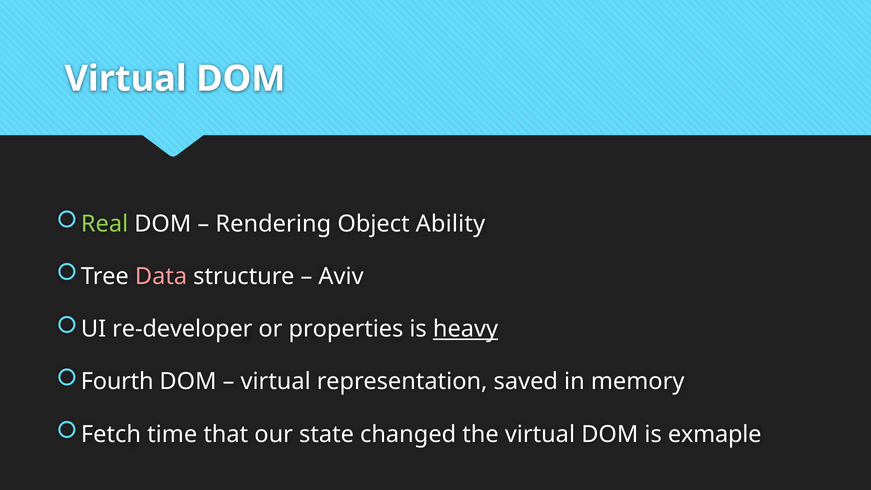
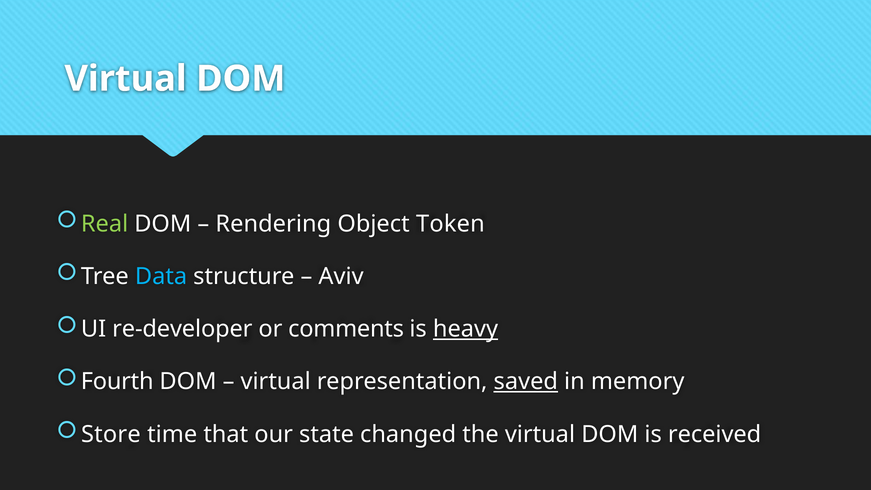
Ability: Ability -> Token
Data colour: pink -> light blue
properties: properties -> comments
saved underline: none -> present
Fetch: Fetch -> Store
exmaple: exmaple -> received
